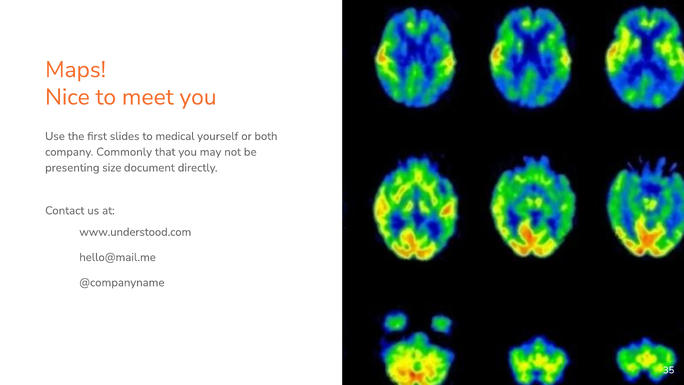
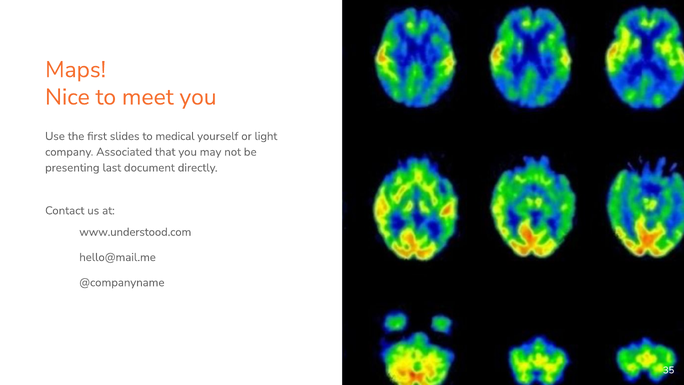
both: both -> light
Commonly: Commonly -> Associated
size: size -> last
